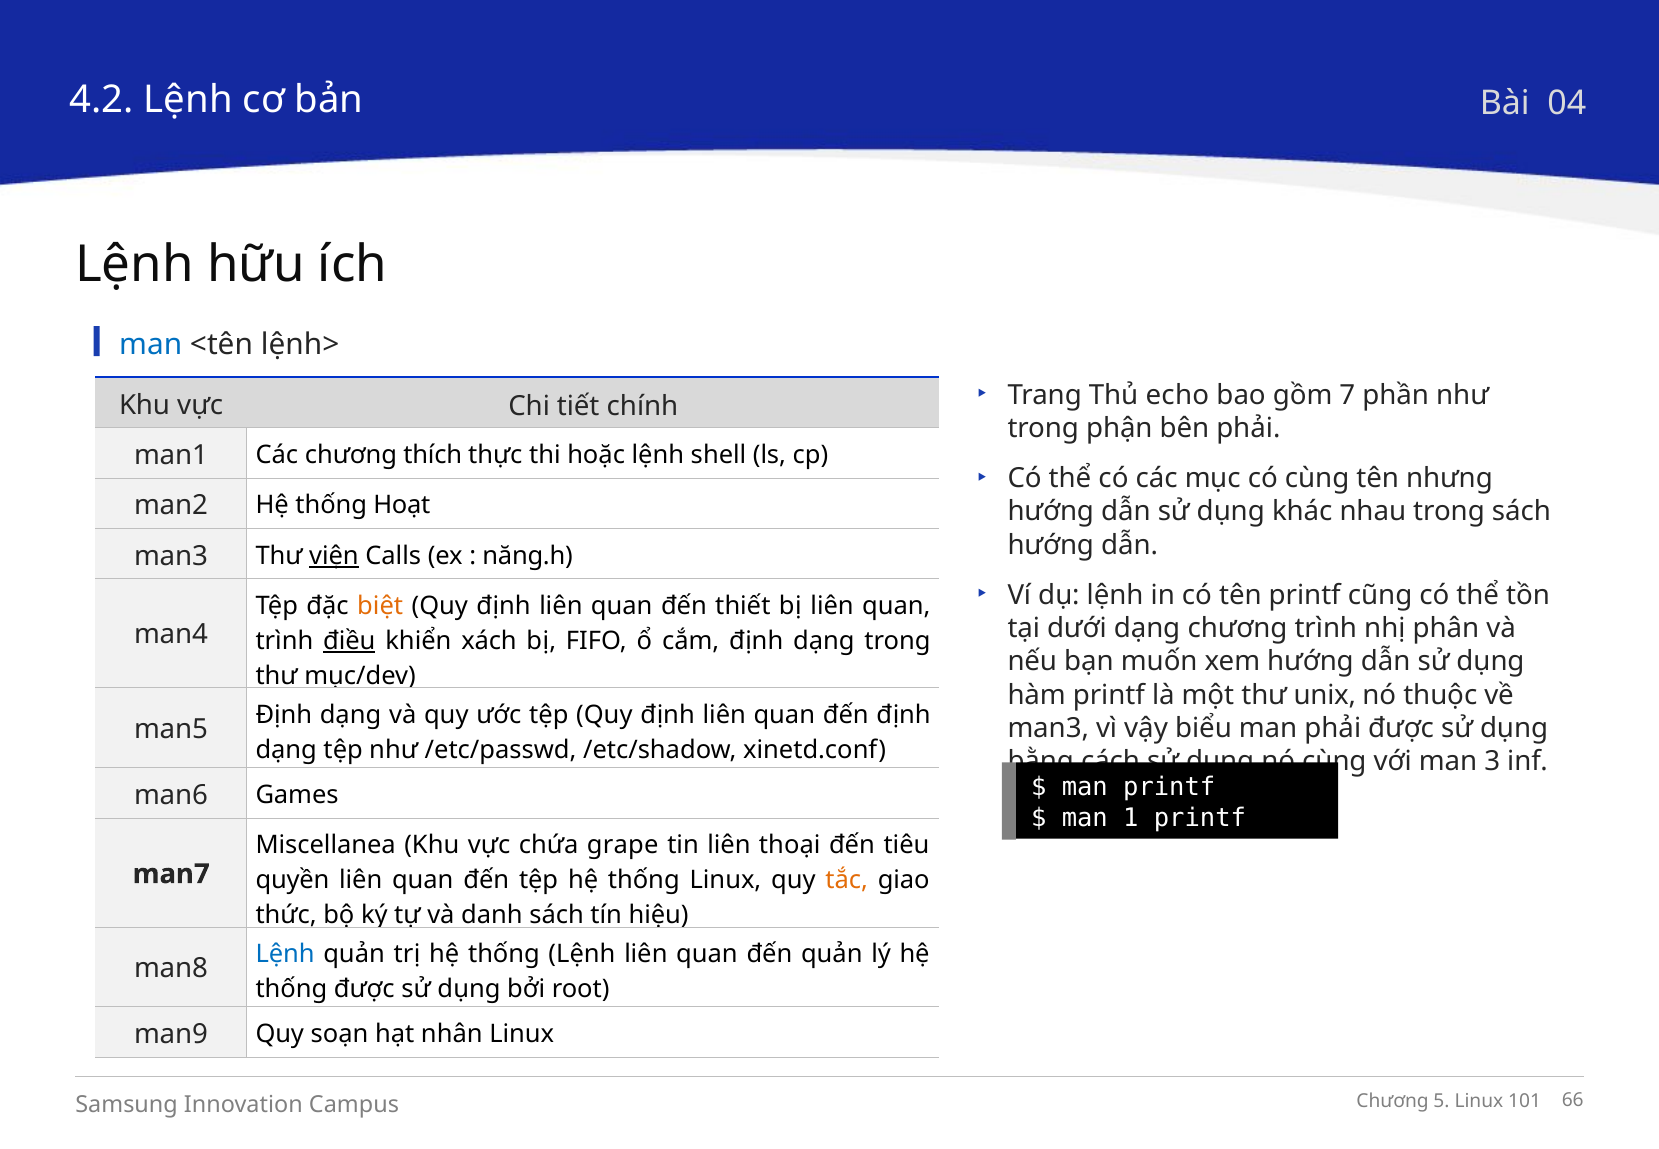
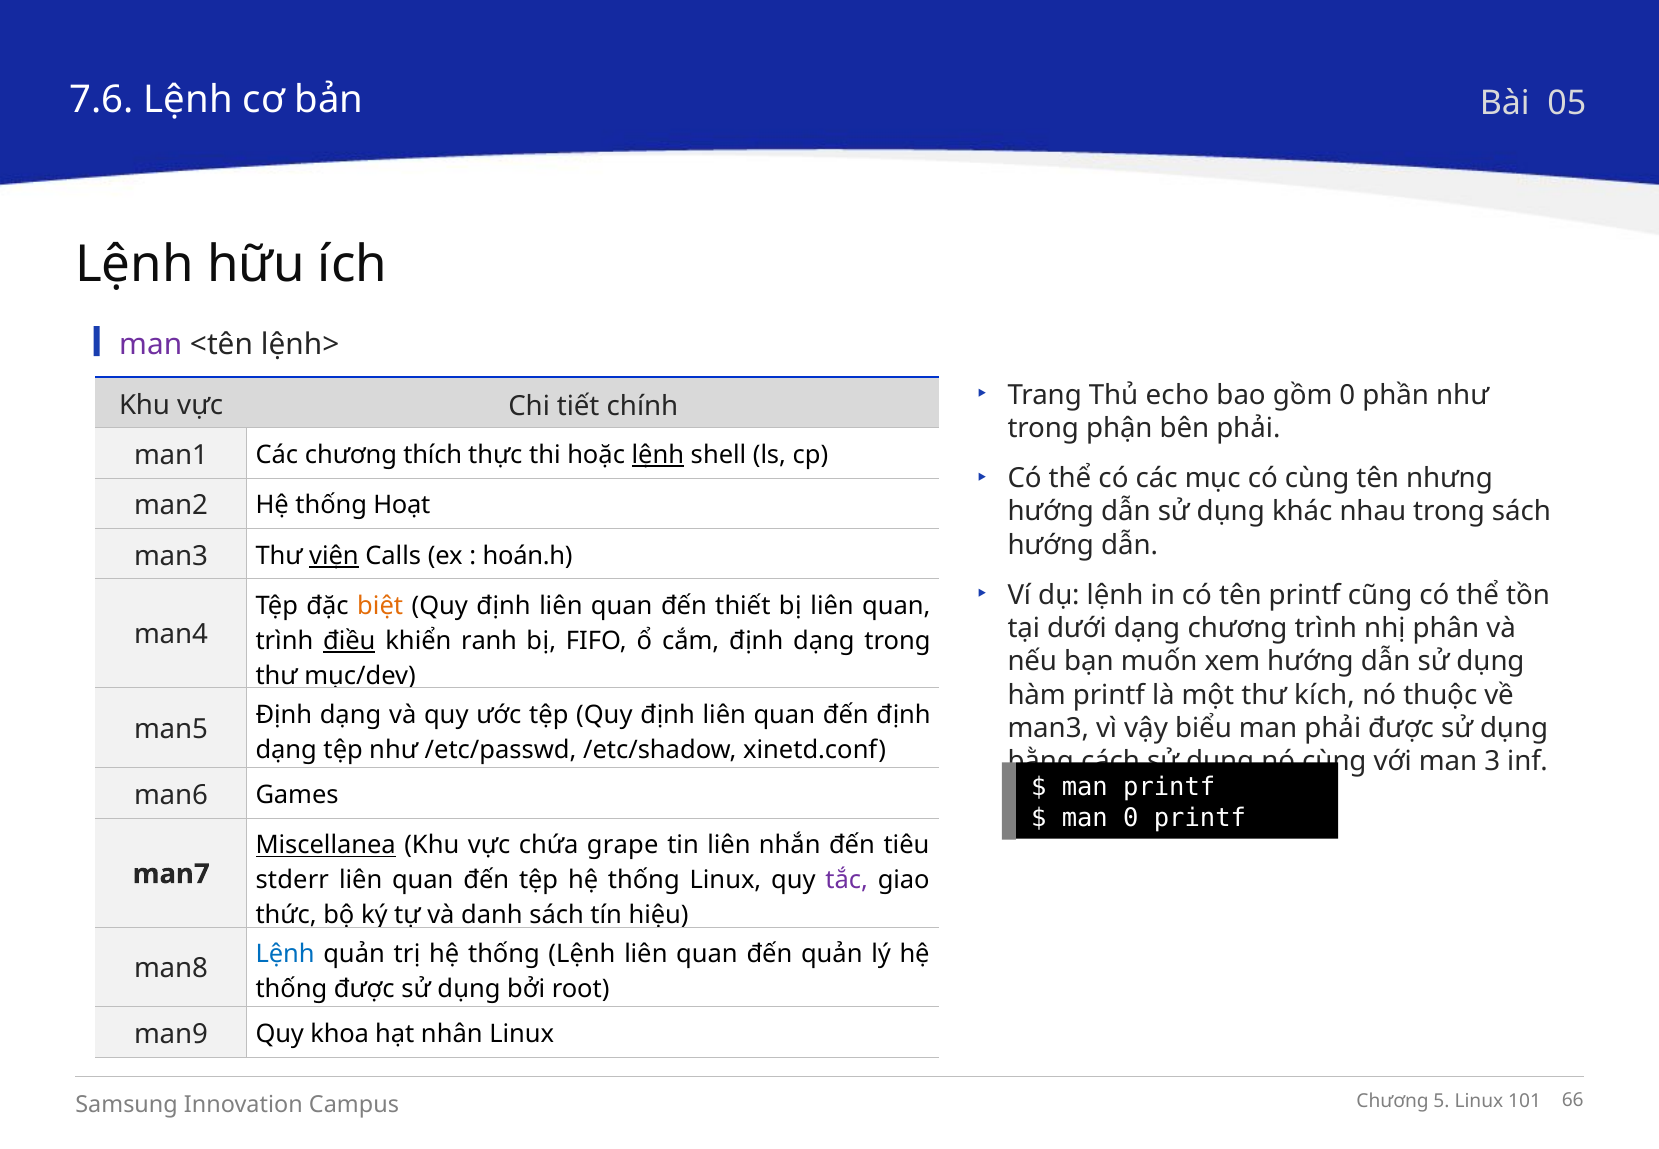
4.2: 4.2 -> 7.6
04: 04 -> 05
man at (151, 344) colour: blue -> purple
gồm 7: 7 -> 0
lệnh at (658, 455) underline: none -> present
năng.h: năng.h -> hoán.h
xách: xách -> ranh
unix: unix -> kích
man 1: 1 -> 0
Miscellanea underline: none -> present
thoại: thoại -> nhắn
quyền: quyền -> stderr
tắc colour: orange -> purple
soạn: soạn -> khoa
